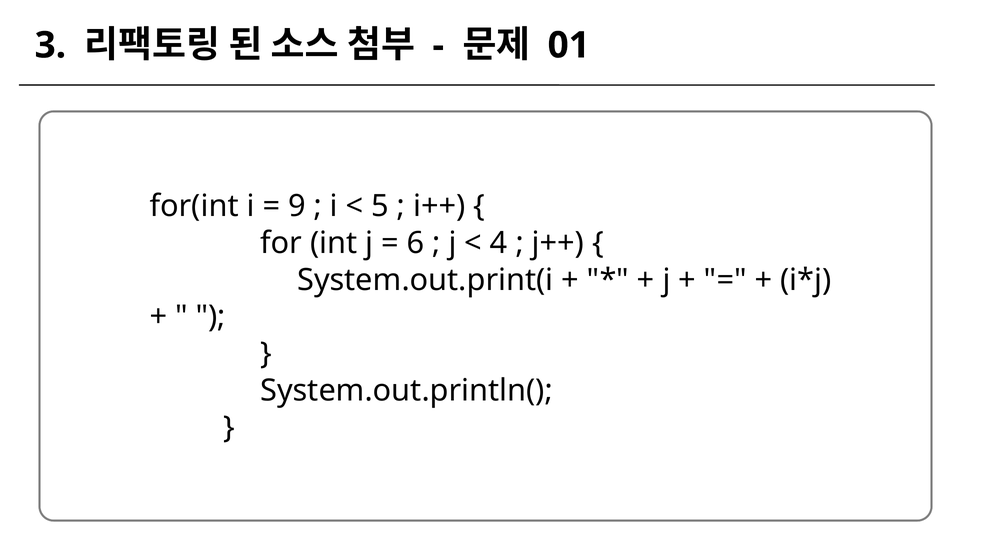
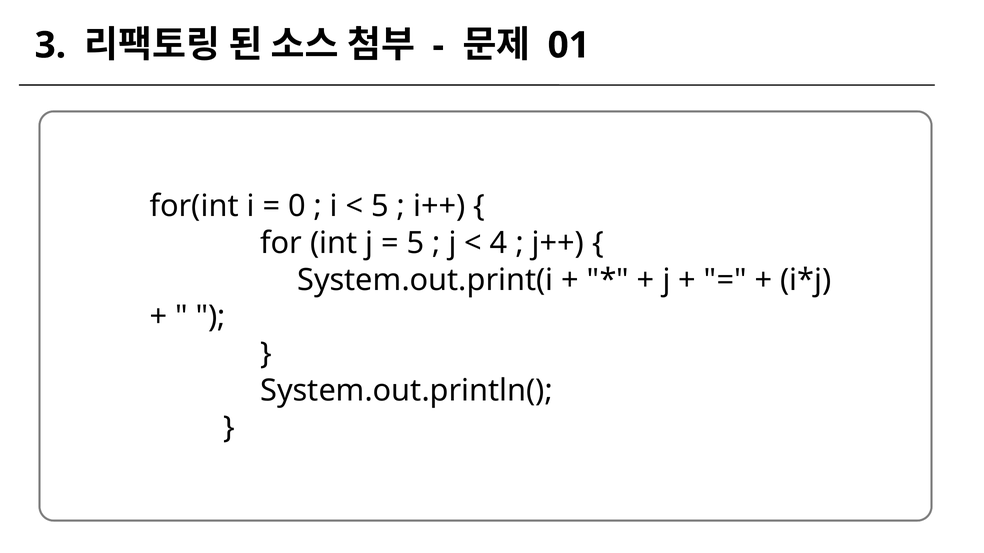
9: 9 -> 0
6 at (416, 243): 6 -> 5
